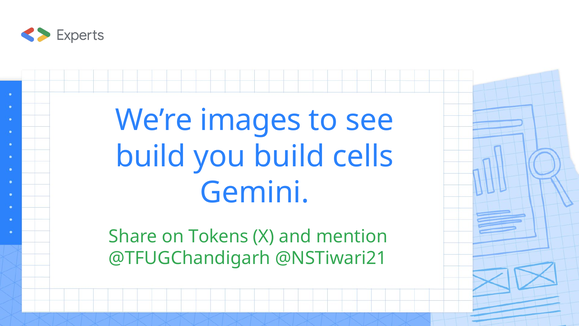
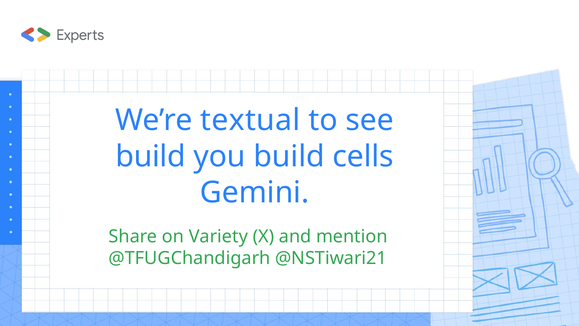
images: images -> textual
Tokens: Tokens -> Variety
